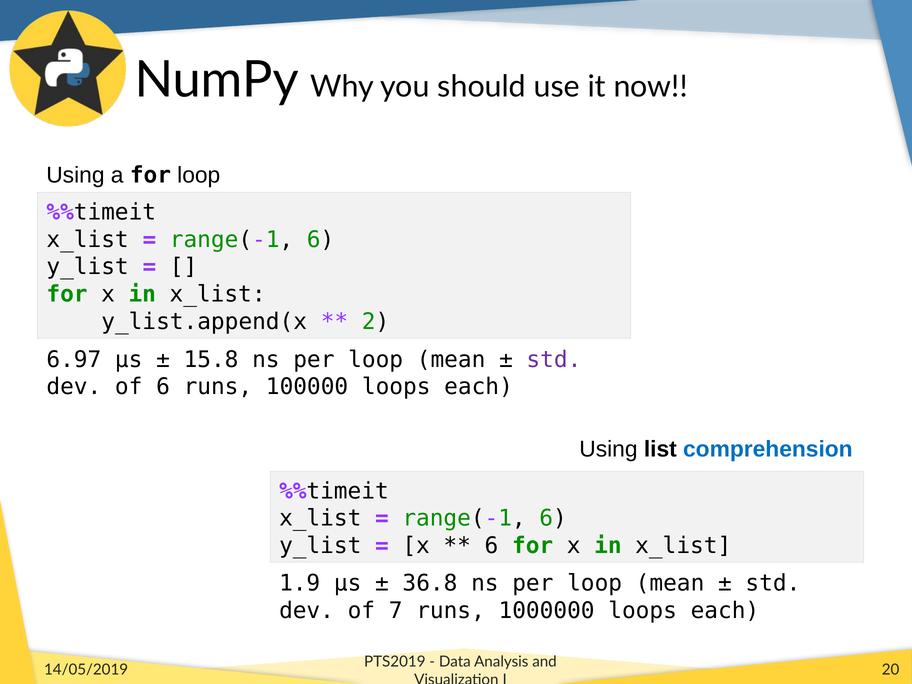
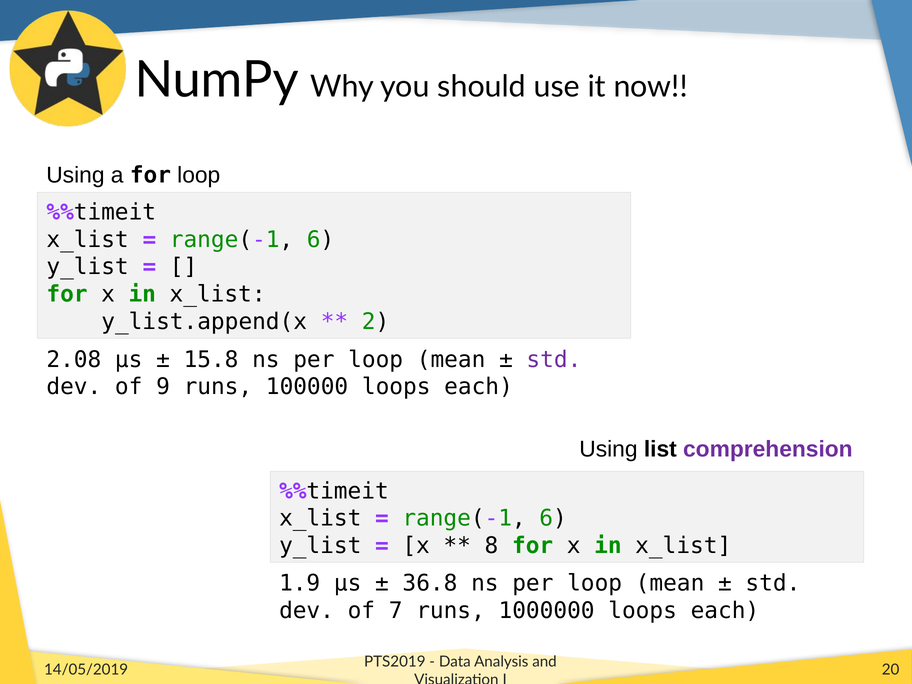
6.97: 6.97 -> 2.08
of 6: 6 -> 9
comprehension colour: blue -> purple
6 at (491, 546): 6 -> 8
